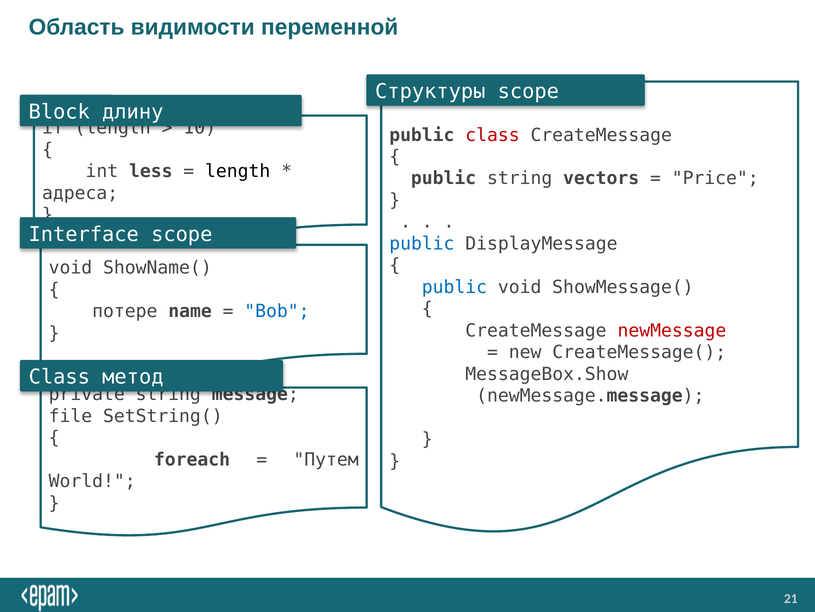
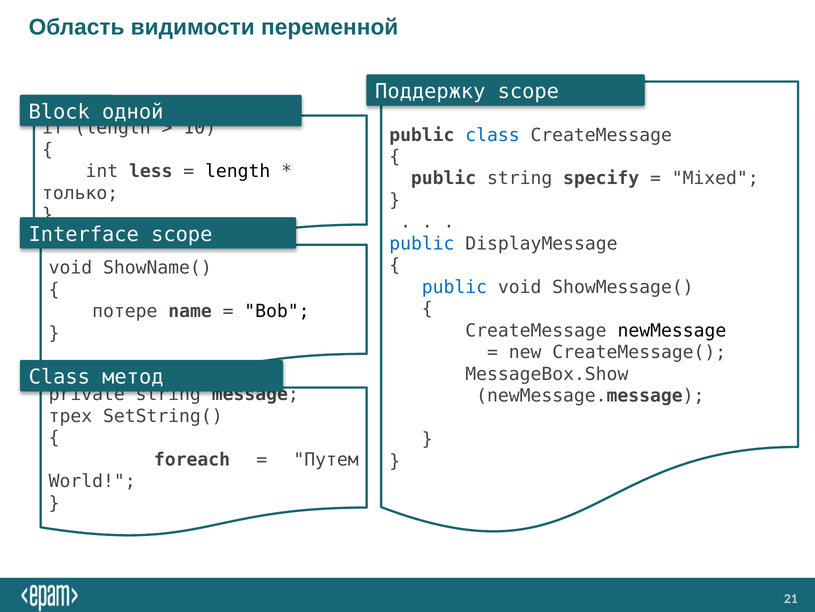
Структуры: Структуры -> Поддержку
длину: длину -> одной
class at (493, 135) colour: red -> blue
vectors: vectors -> specify
Price: Price -> Mixed
адреса: адреса -> только
Bob colour: blue -> black
newMessage colour: red -> black
file: file -> трех
